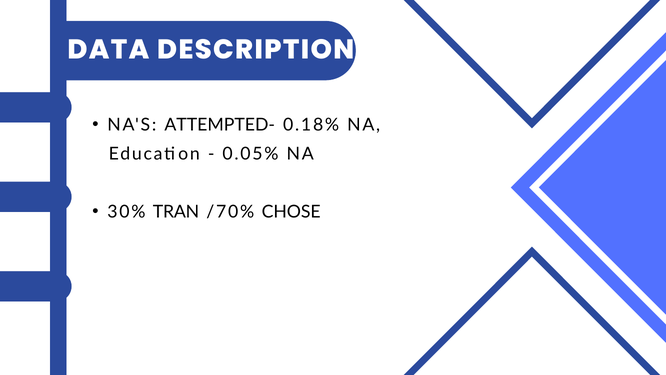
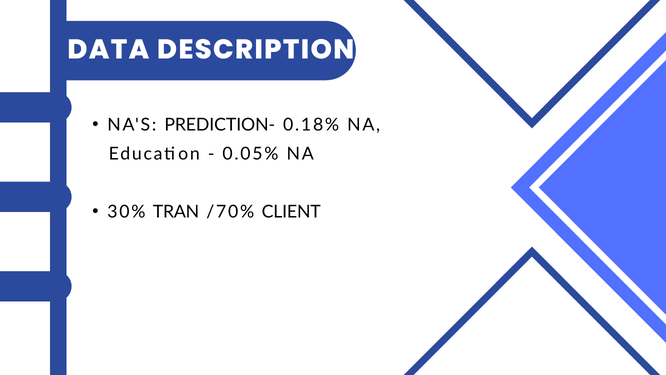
ATTEMPTED-: ATTEMPTED- -> PREDICTION-
CHOSE: CHOSE -> CLIENT
